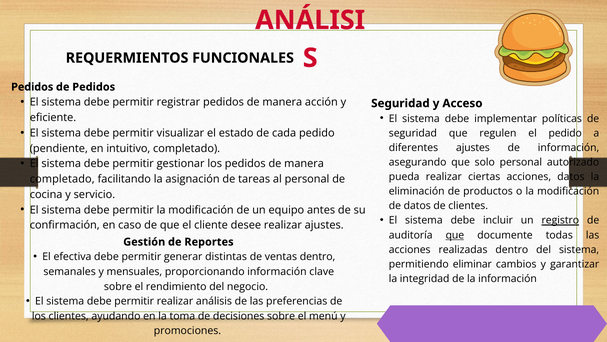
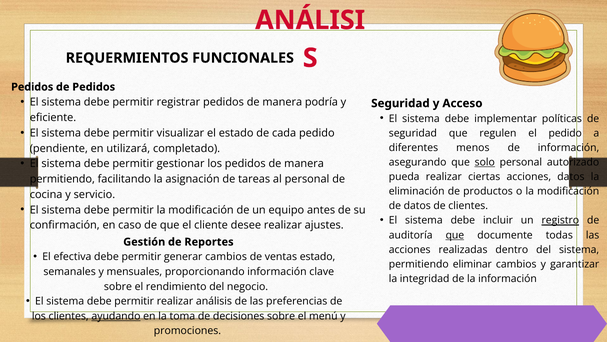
acción: acción -> podría
diferentes ajustes: ajustes -> menos
intuitivo: intuitivo -> utilizará
solo underline: none -> present
completado at (62, 179): completado -> permitiendo
generar distintas: distintas -> cambios
ventas dentro: dentro -> estado
ayudando underline: none -> present
